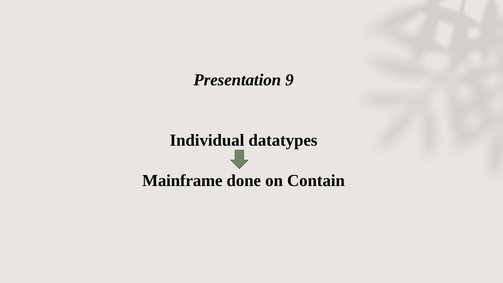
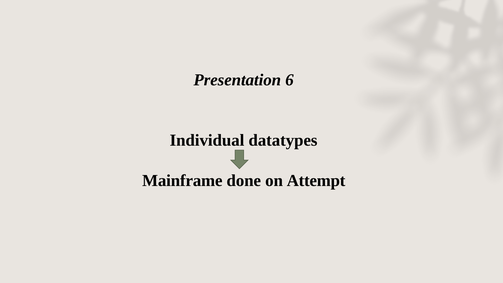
9: 9 -> 6
Contain: Contain -> Attempt
